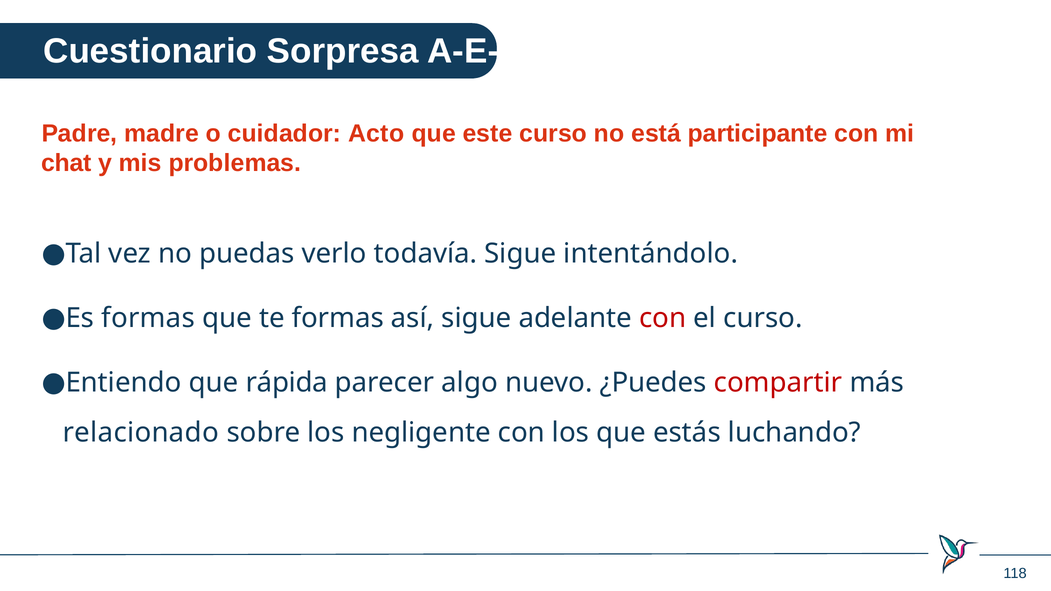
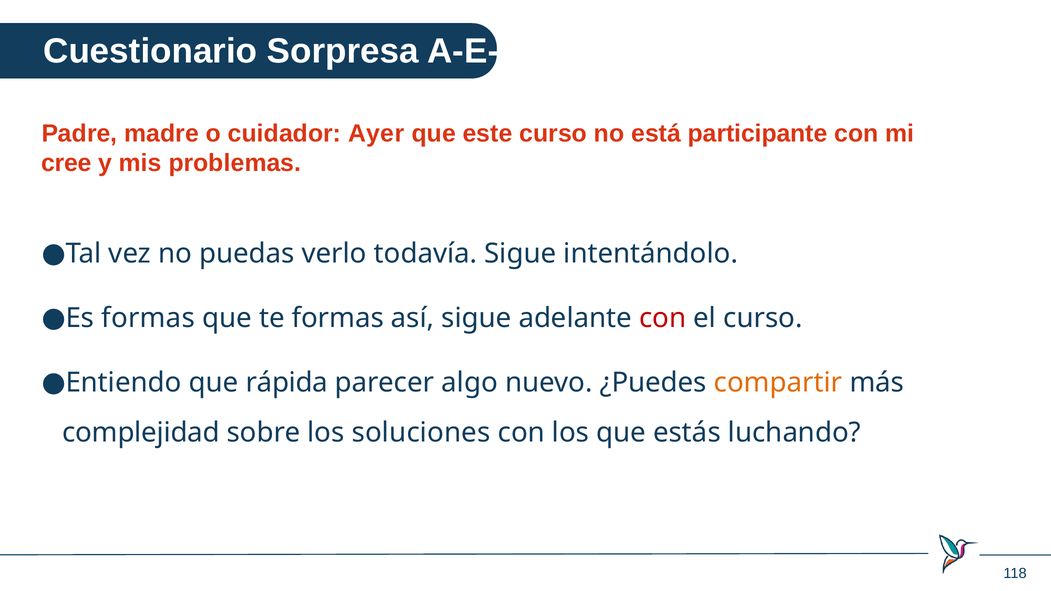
Acto: Acto -> Ayer
chat: chat -> cree
compartir colour: red -> orange
relacionado: relacionado -> complejidad
negligente: negligente -> soluciones
